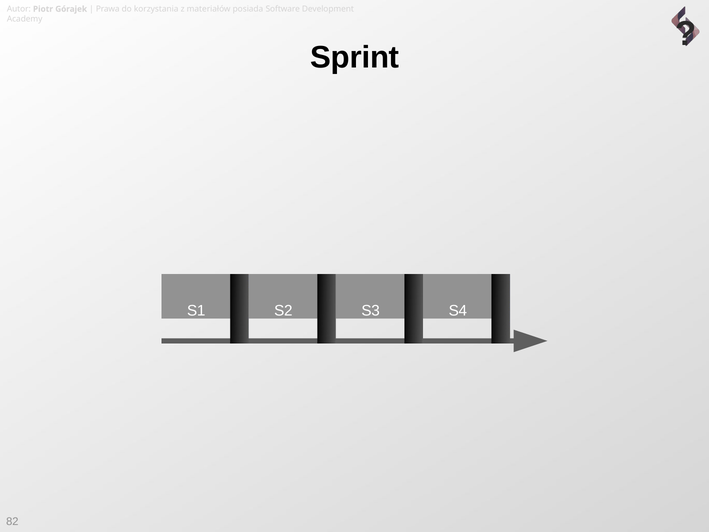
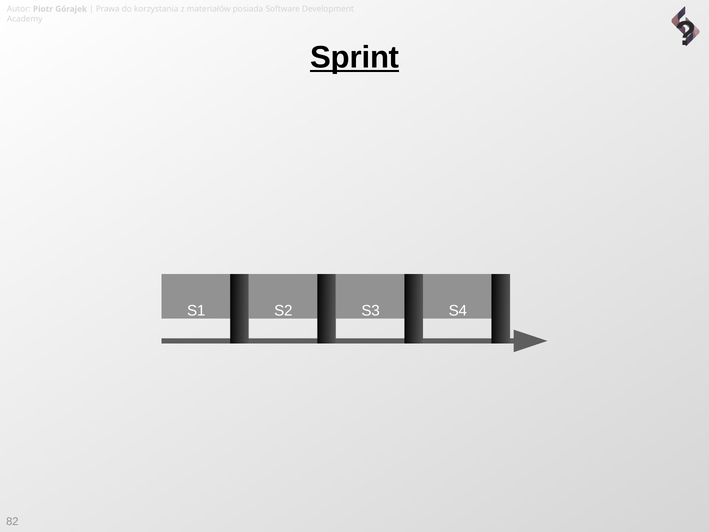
Sprint underline: none -> present
